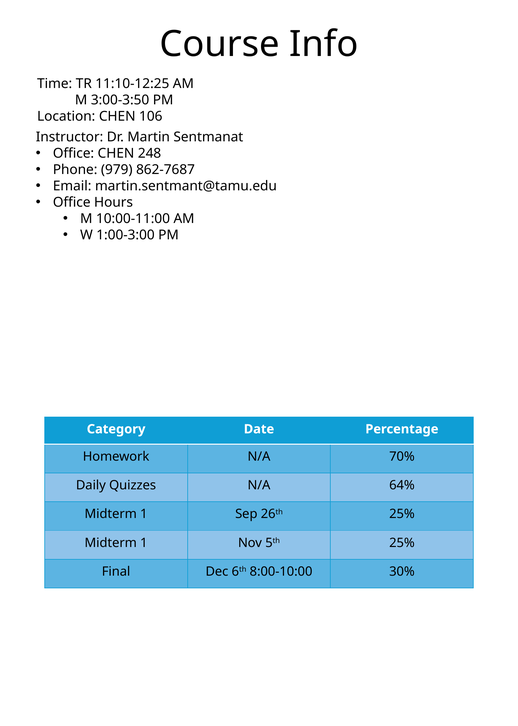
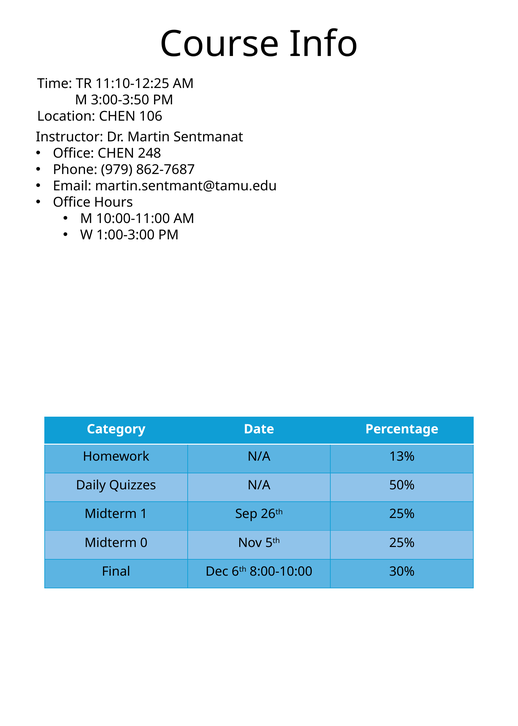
70%: 70% -> 13%
64%: 64% -> 50%
1 at (144, 544): 1 -> 0
